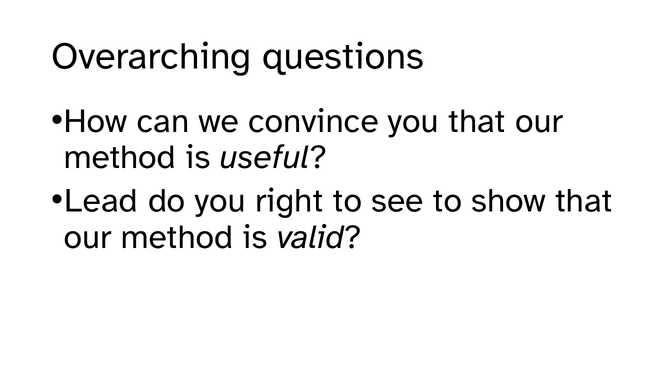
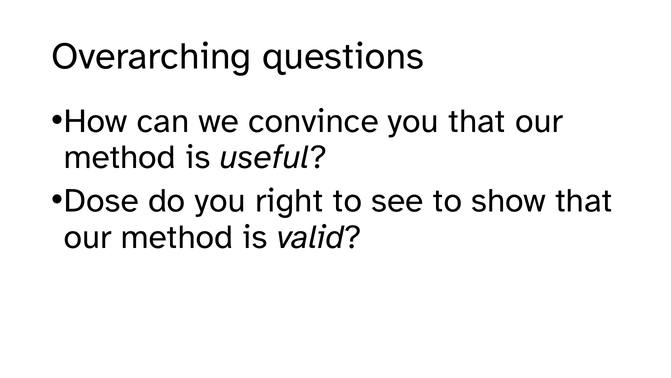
Lead: Lead -> Dose
